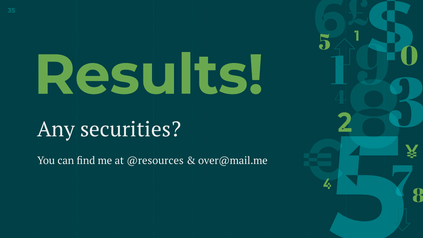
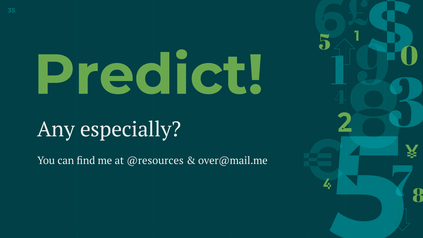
Results: Results -> Predict
securities: securities -> especially
